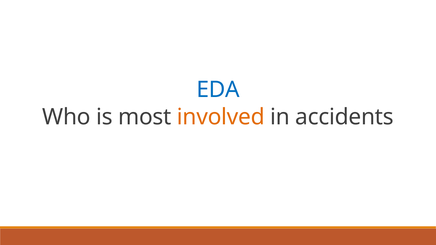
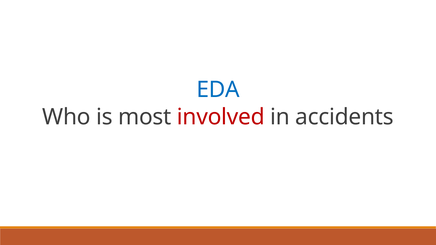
involved colour: orange -> red
